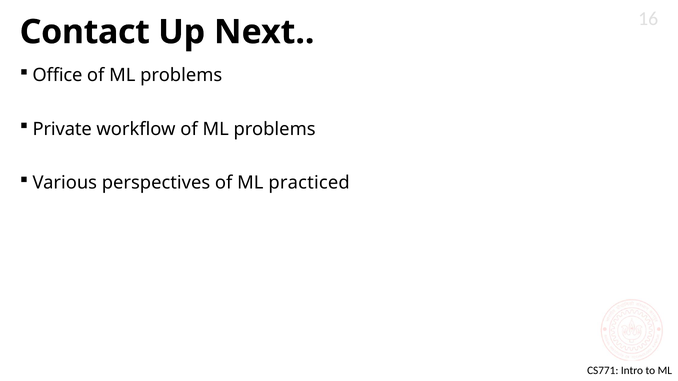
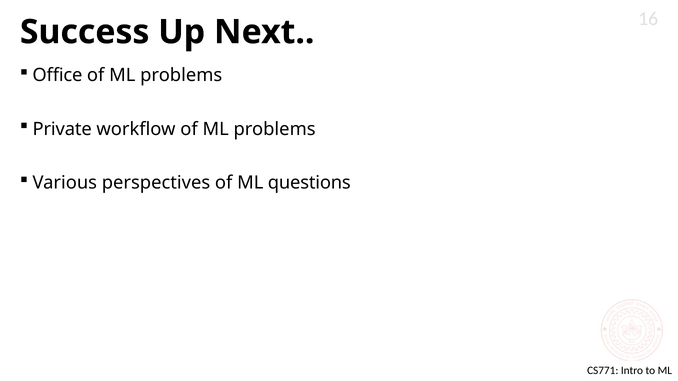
Contact: Contact -> Success
practiced: practiced -> questions
